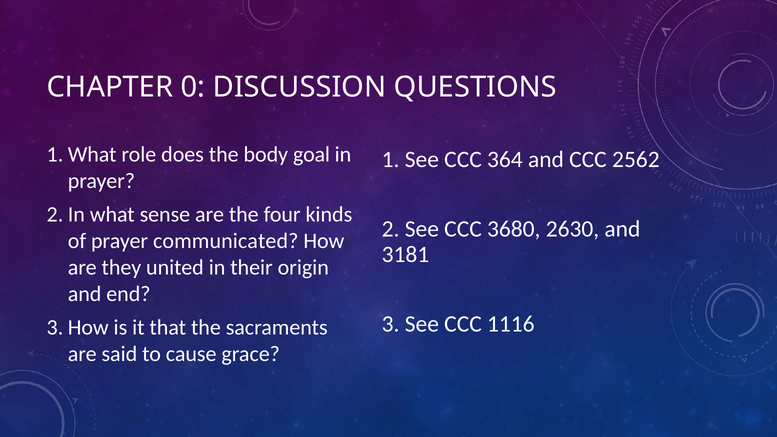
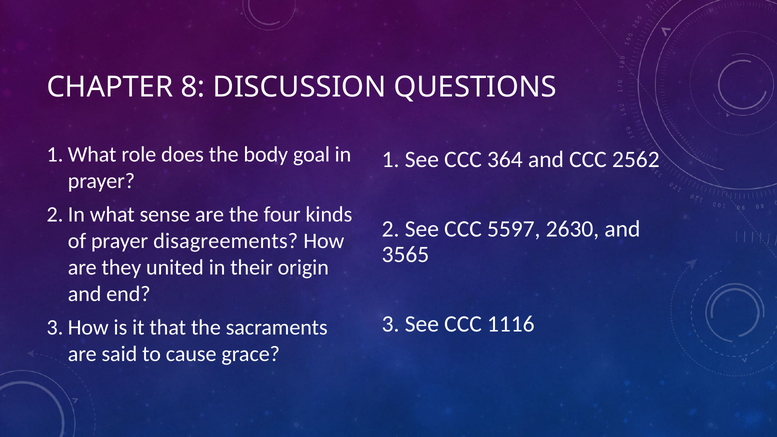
0: 0 -> 8
3680: 3680 -> 5597
communicated: communicated -> disagreements
3181: 3181 -> 3565
